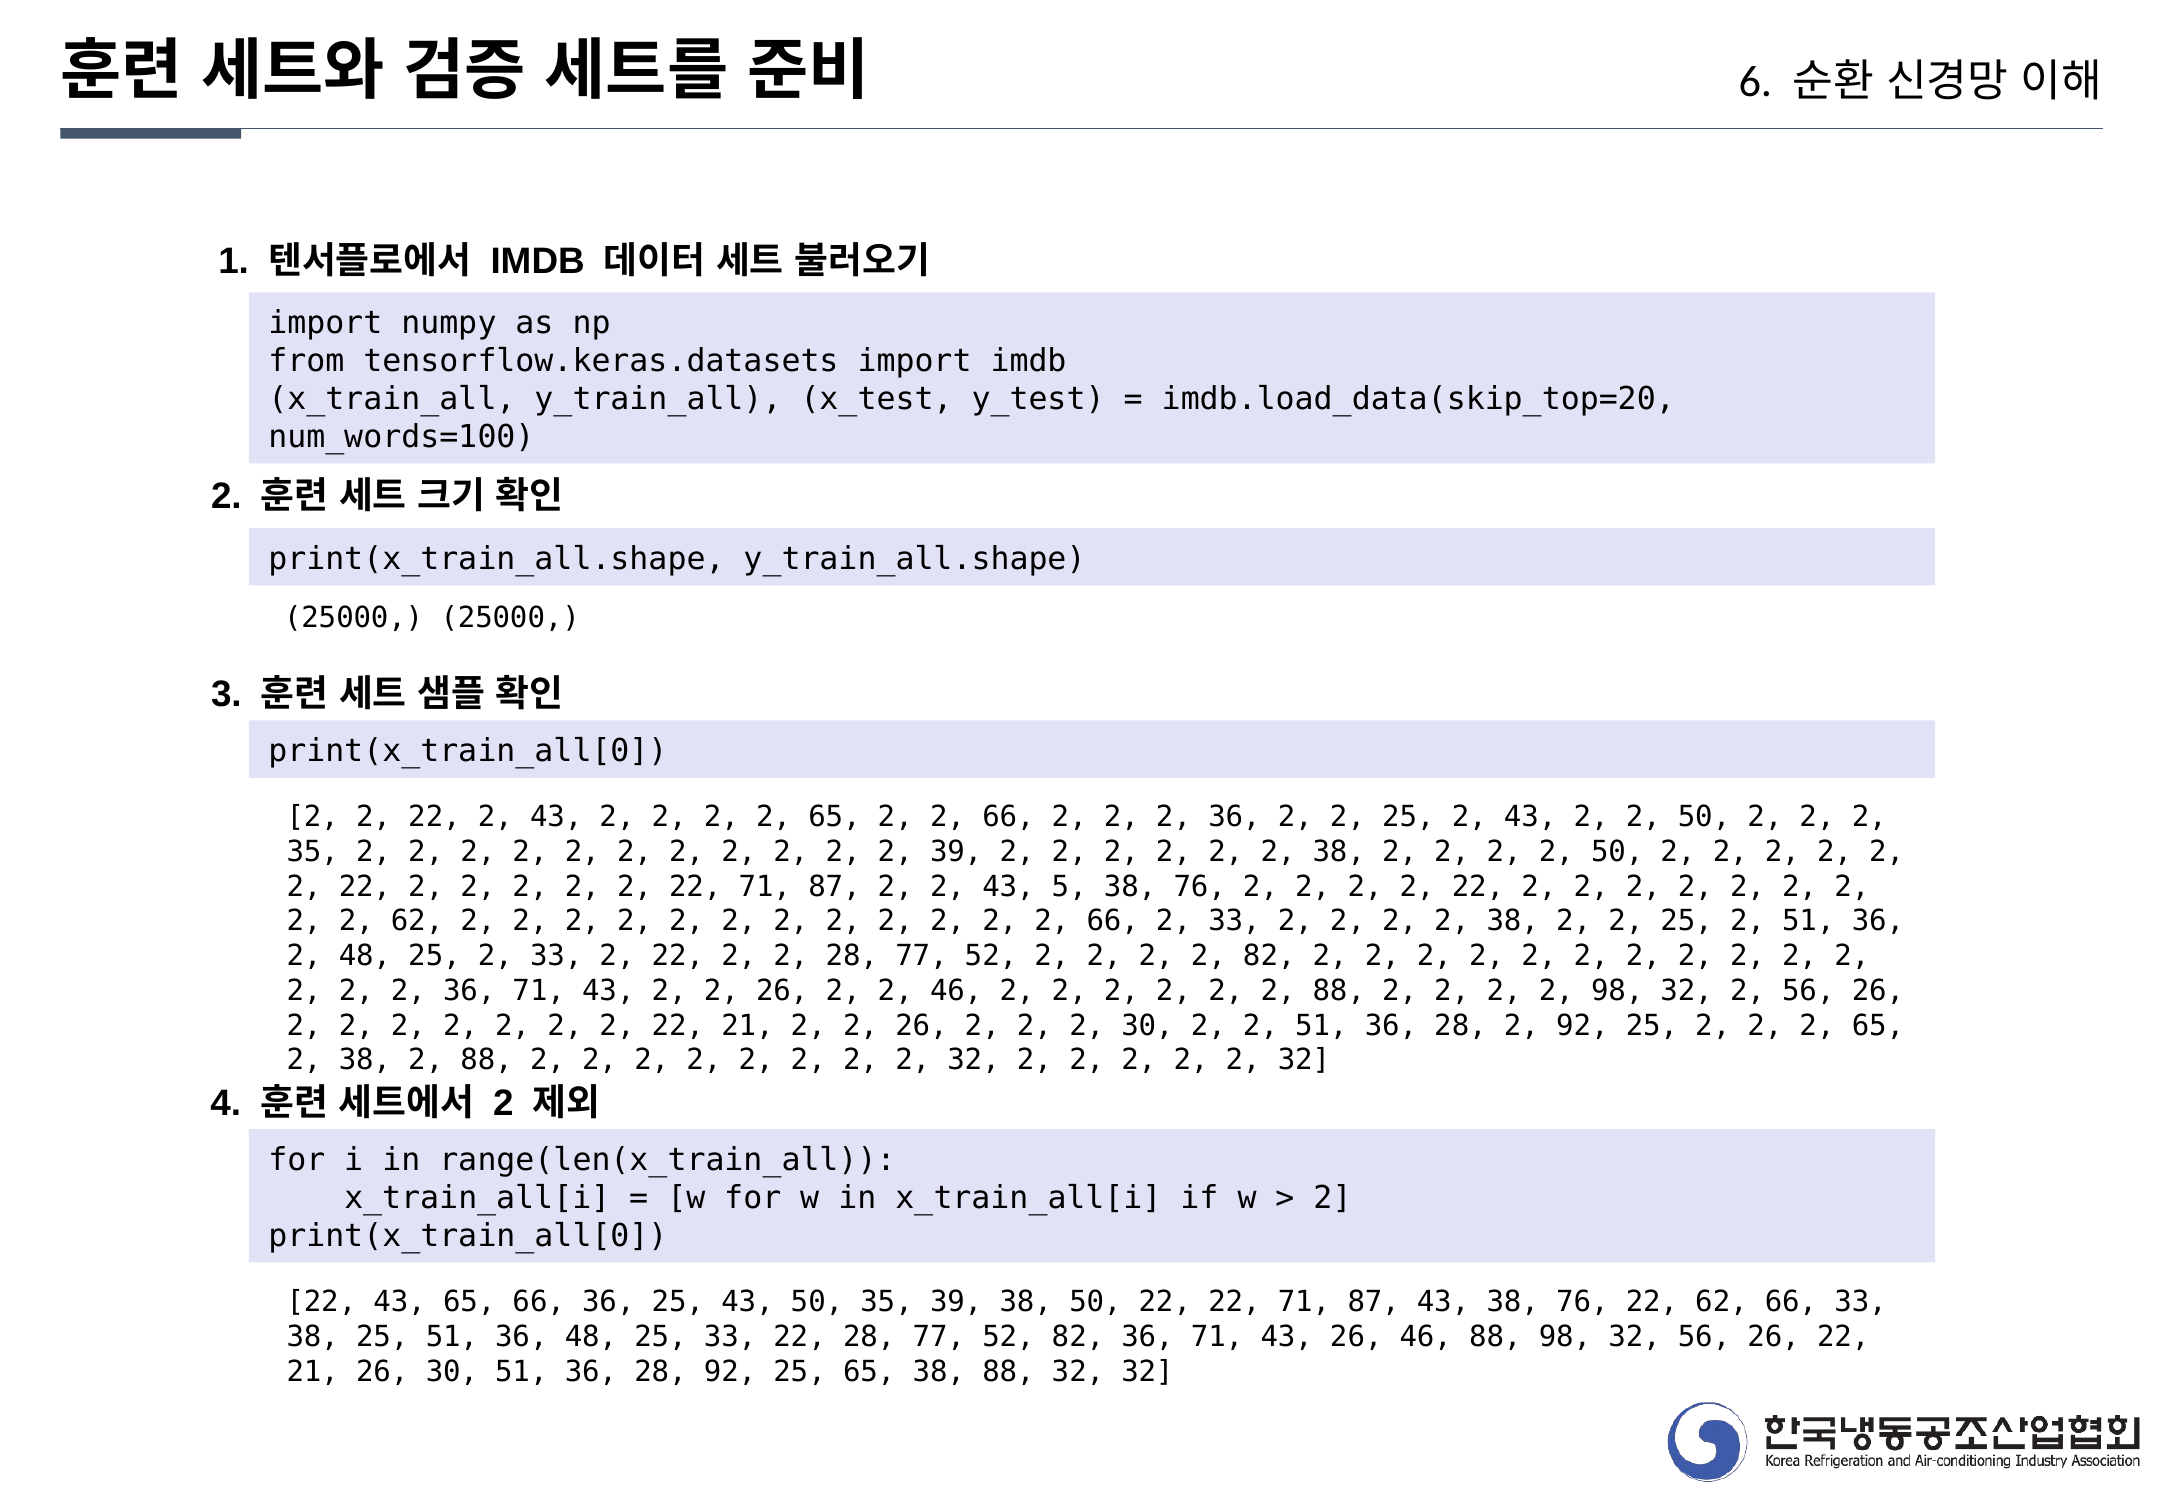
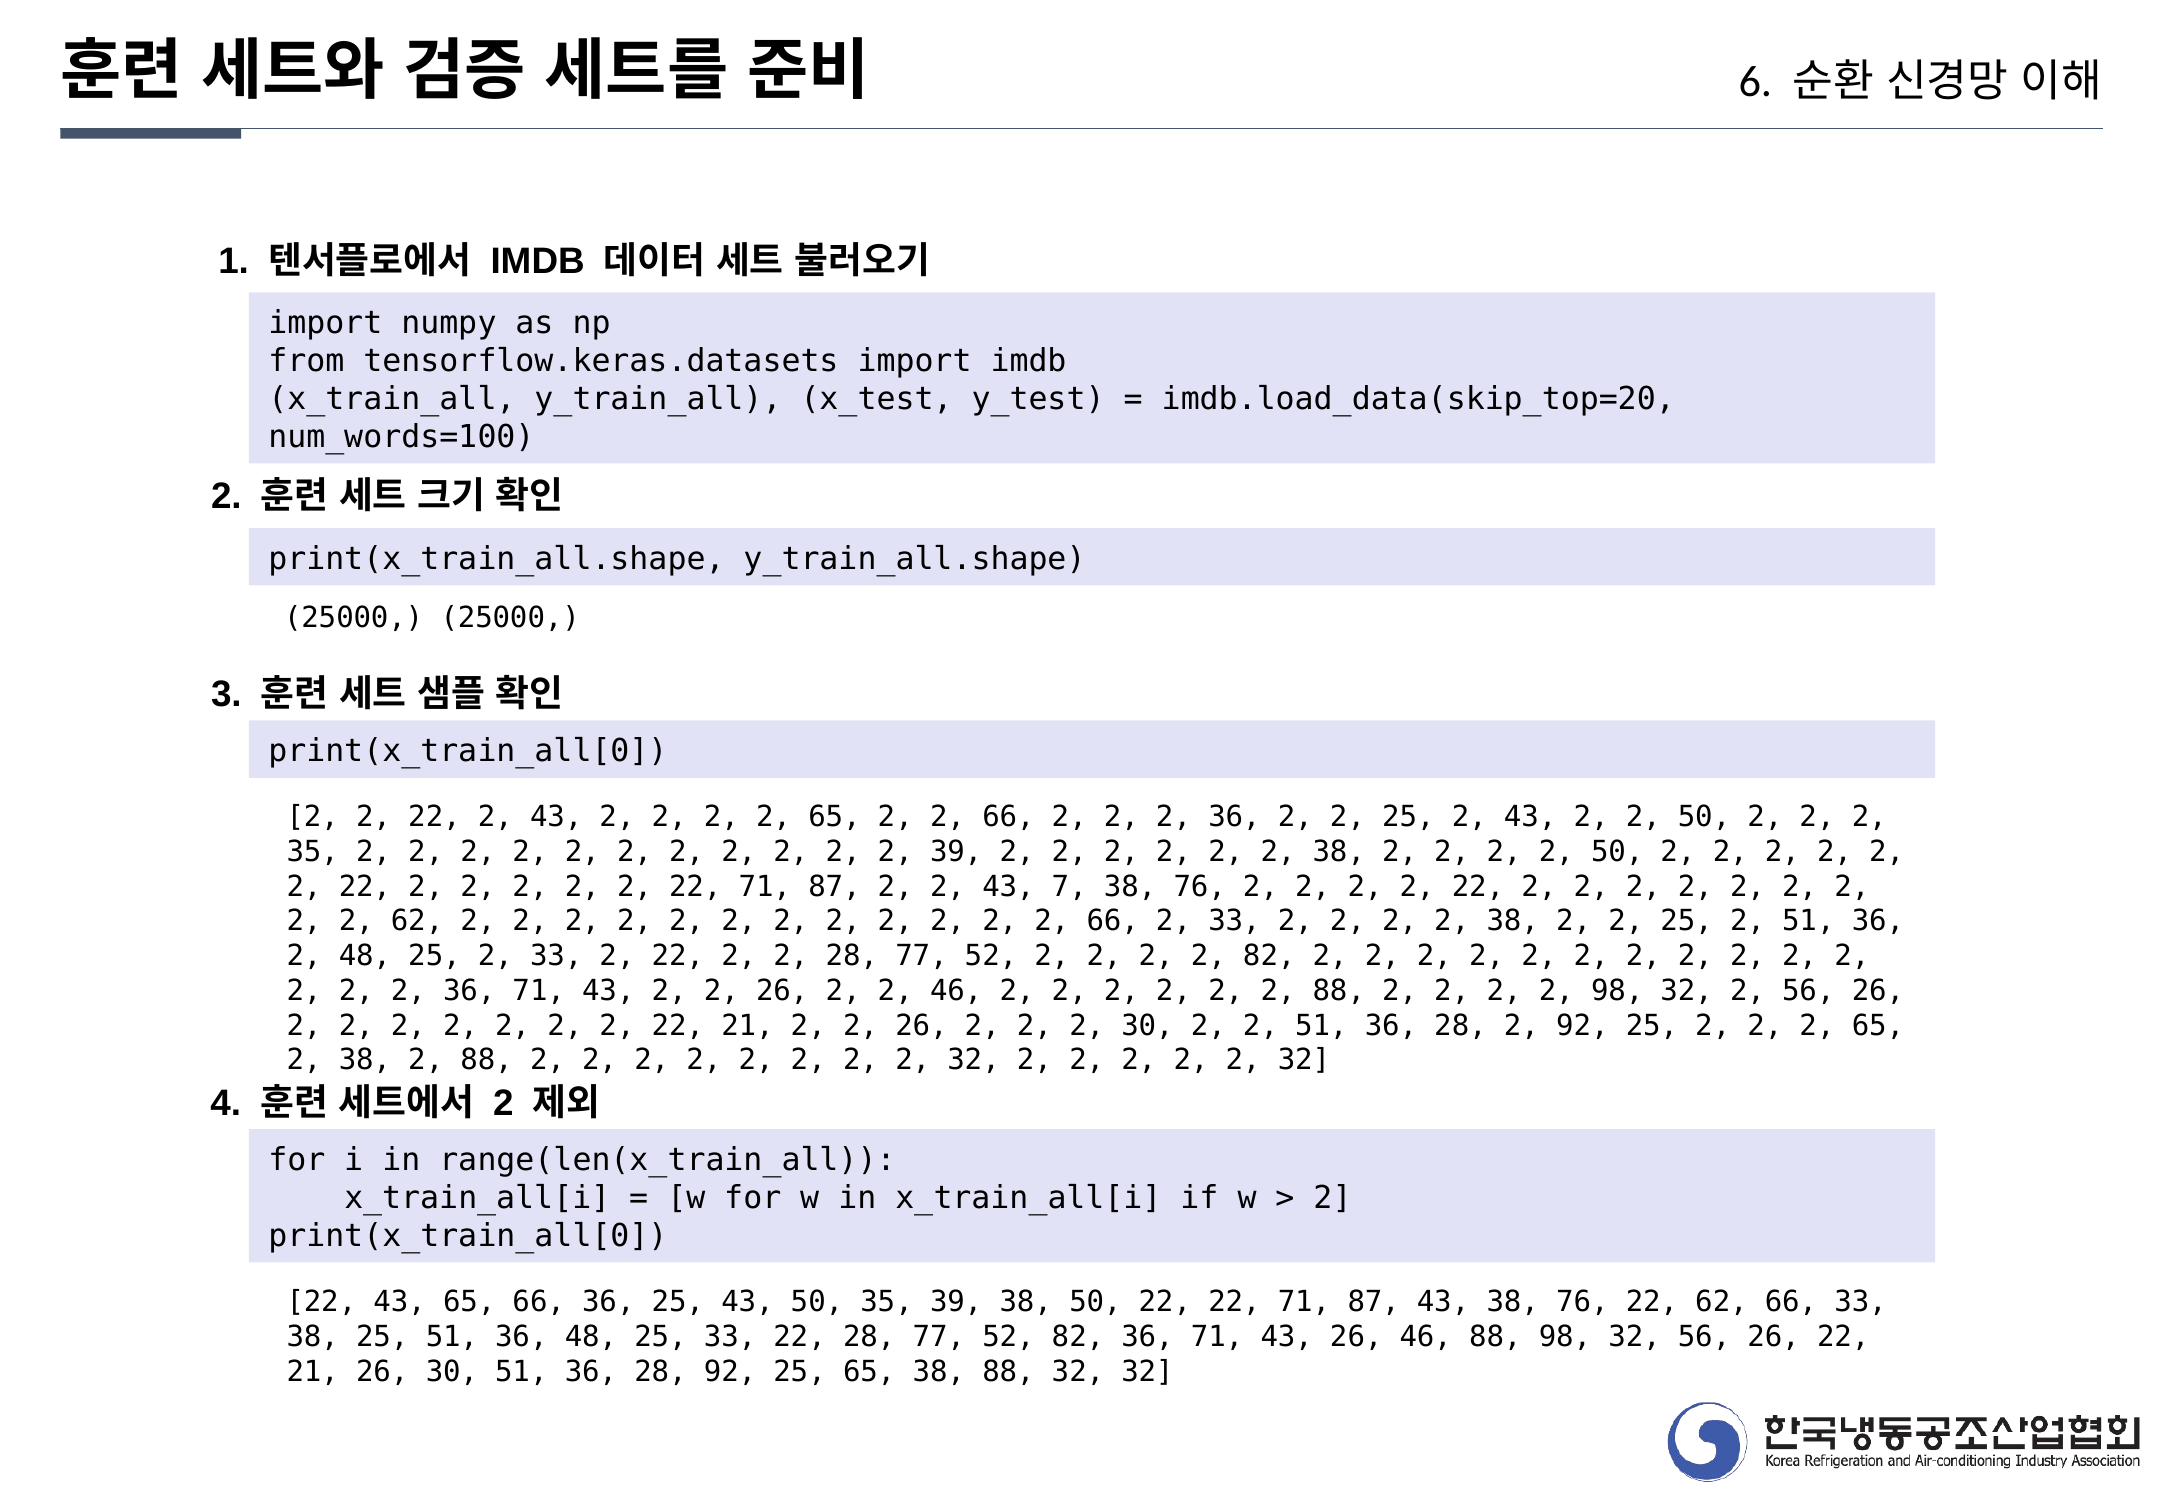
5: 5 -> 7
